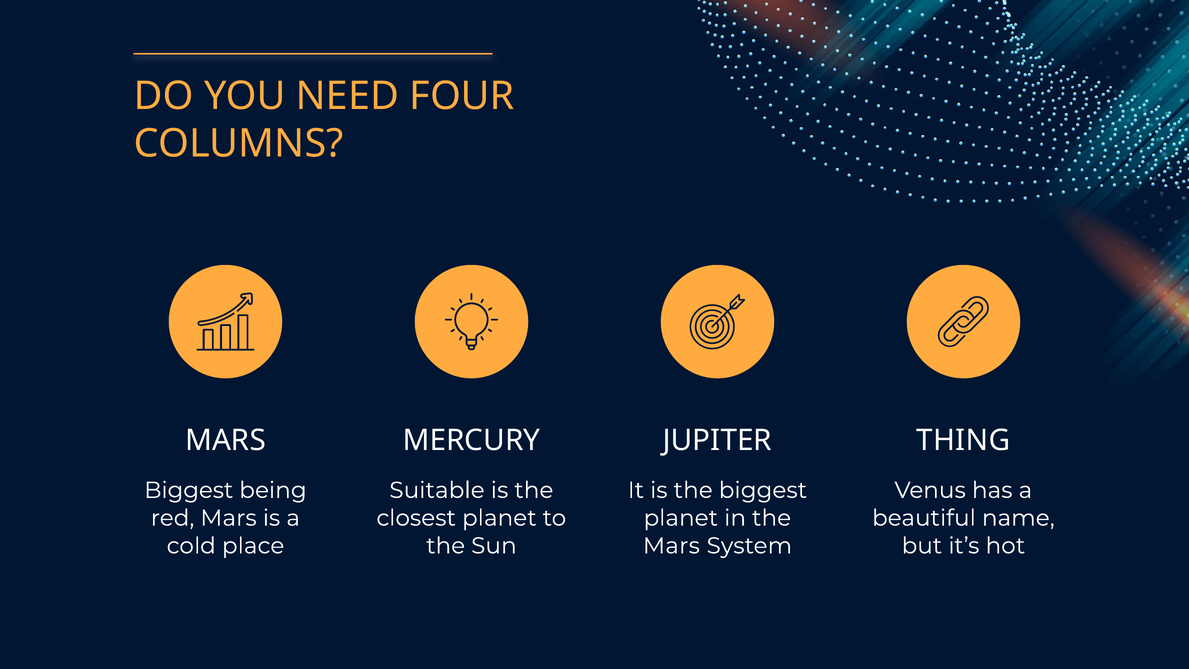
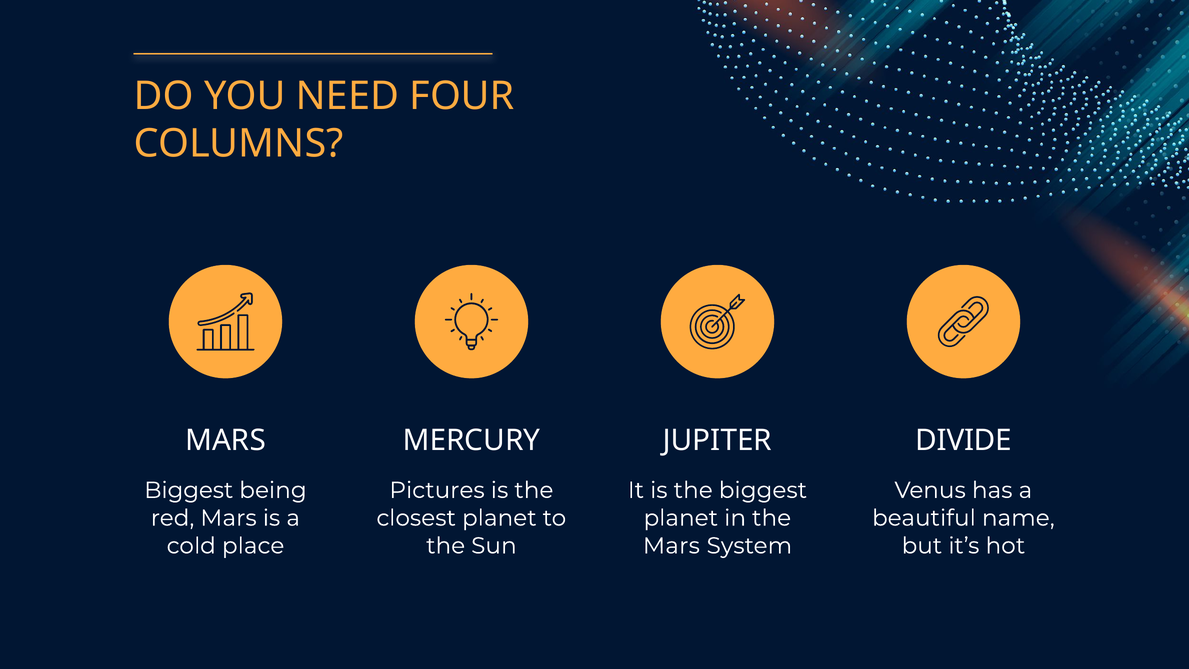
THING: THING -> DIVIDE
Suitable: Suitable -> Pictures
